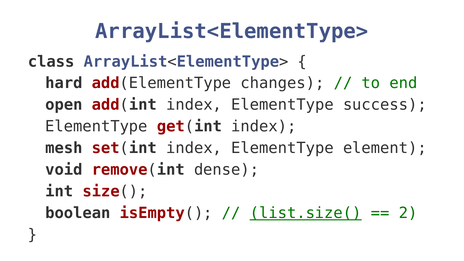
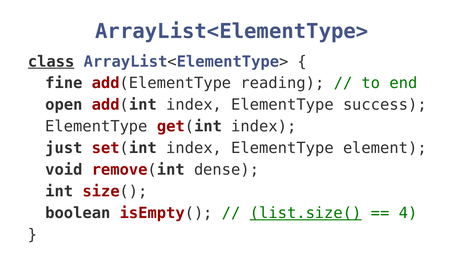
class underline: none -> present
hard: hard -> fine
changes: changes -> reading
mesh: mesh -> just
2: 2 -> 4
